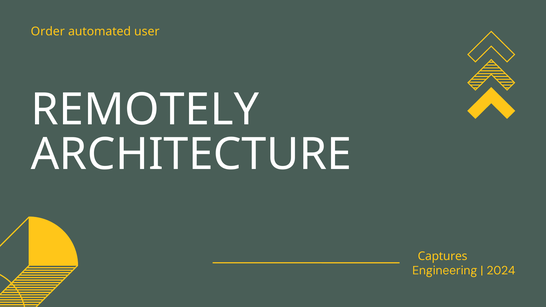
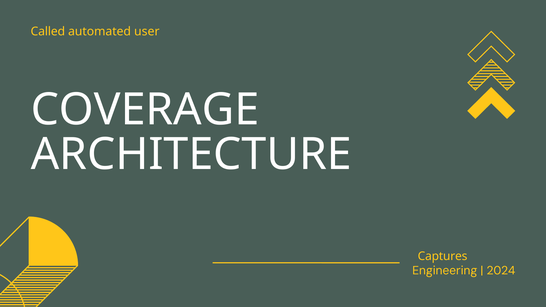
Order: Order -> Called
REMOTELY: REMOTELY -> COVERAGE
